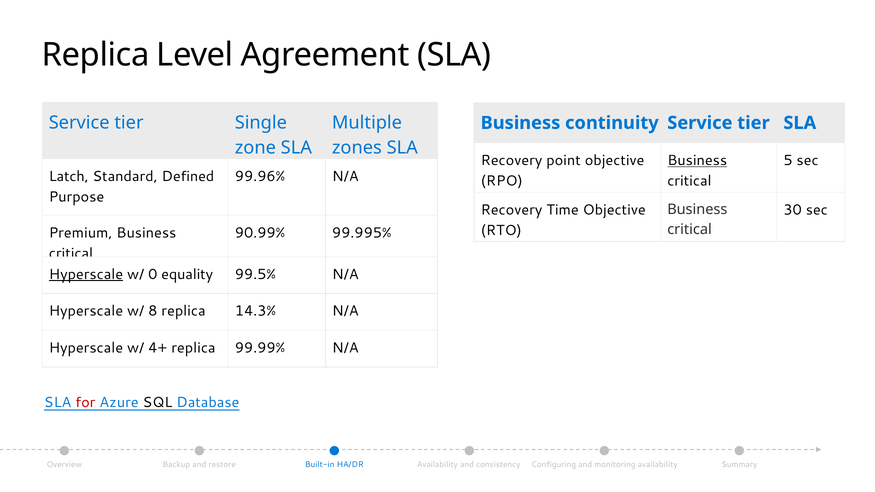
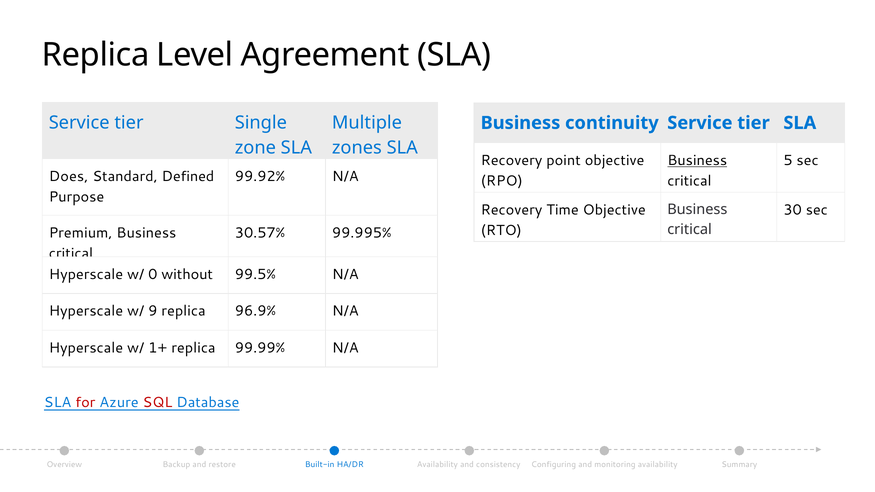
Latch: Latch -> Does
99.96%: 99.96% -> 99.92%
90.99%: 90.99% -> 30.57%
Hyperscale at (86, 274) underline: present -> none
equality: equality -> without
8: 8 -> 9
14.3%: 14.3% -> 96.9%
4+: 4+ -> 1+
SQL colour: black -> red
